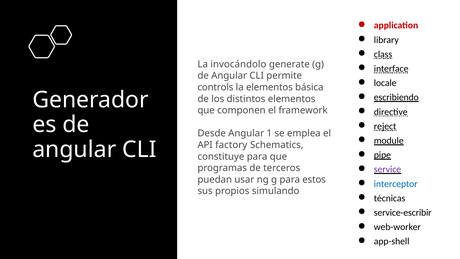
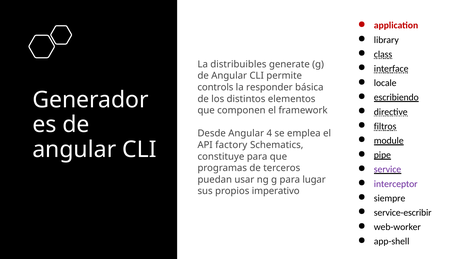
invocándolo: invocándolo -> distribuibles
la elementos: elementos -> responder
reject: reject -> filtros
1: 1 -> 4
estos: estos -> lugar
interceptor colour: blue -> purple
simulando: simulando -> imperativo
técnicas: técnicas -> siempre
